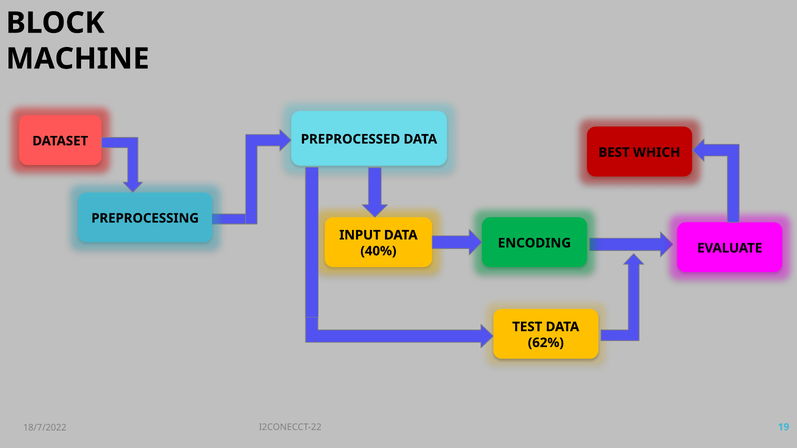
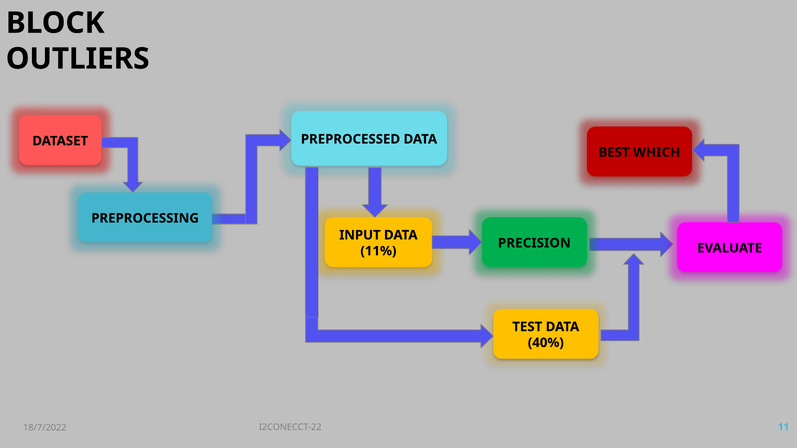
MACHINE: MACHINE -> OUTLIERS
ENCODING: ENCODING -> PRECISION
40%: 40% -> 11%
62%: 62% -> 40%
19: 19 -> 11
